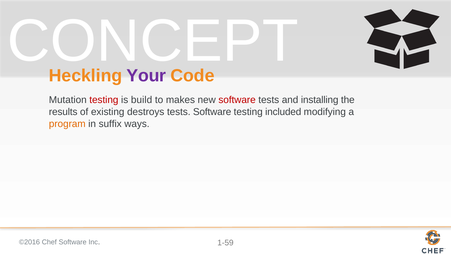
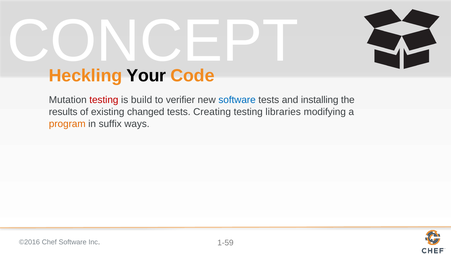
Your colour: purple -> black
makes: makes -> verifier
software at (237, 100) colour: red -> blue
destroys: destroys -> changed
tests Software: Software -> Creating
included: included -> libraries
